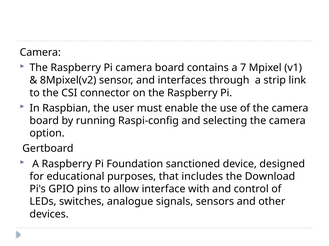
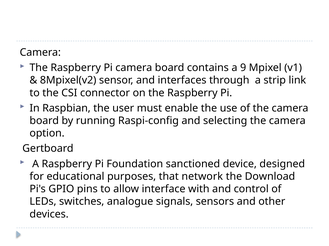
7: 7 -> 9
includes: includes -> network
